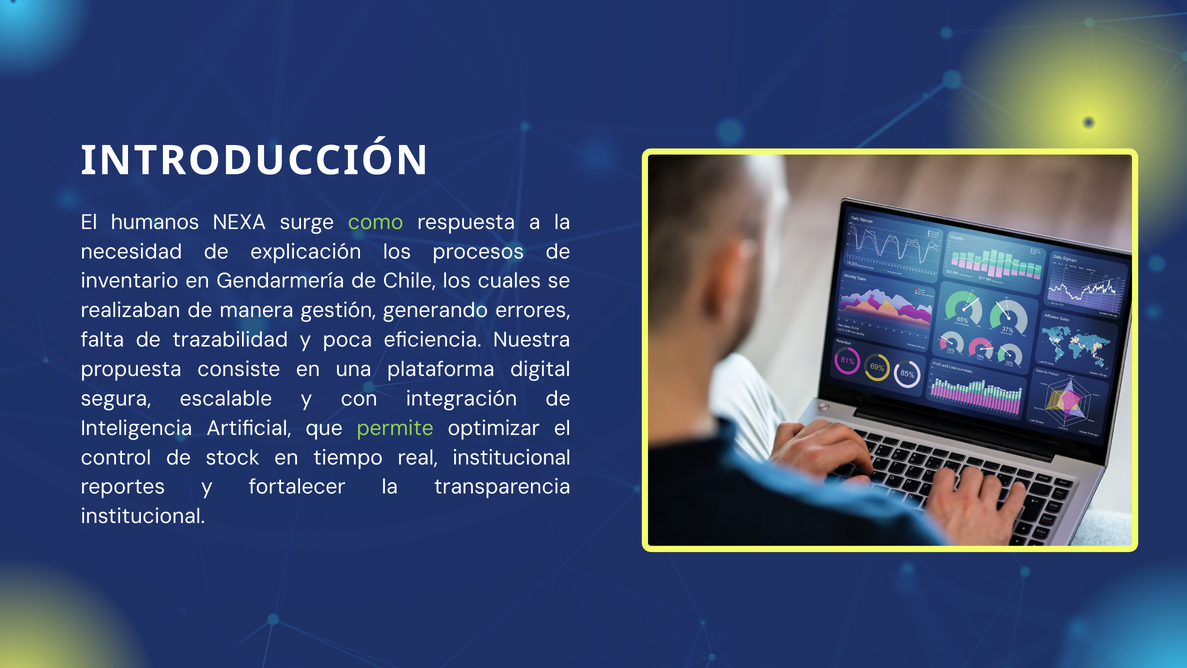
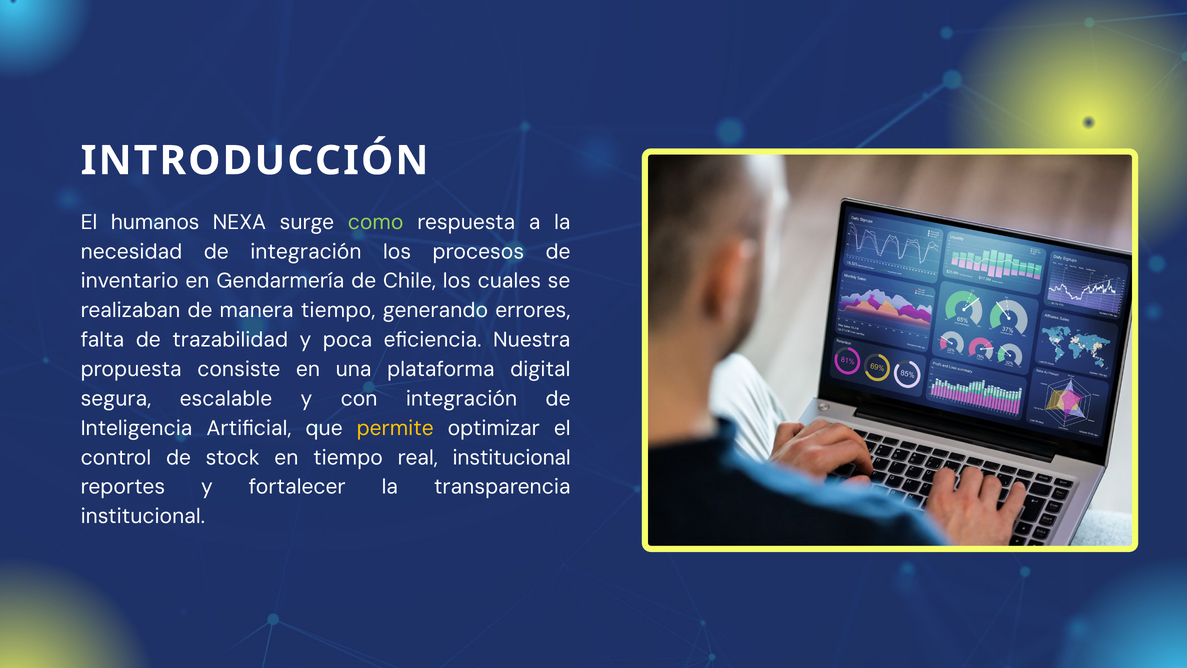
de explicación: explicación -> integración
manera gestión: gestión -> tiempo
permite colour: light green -> yellow
